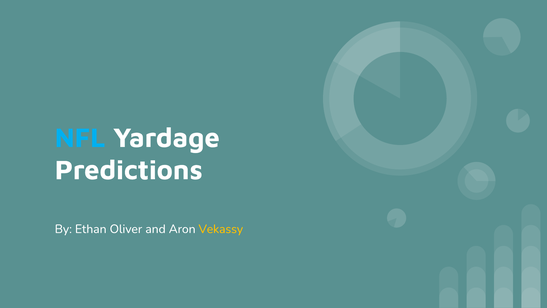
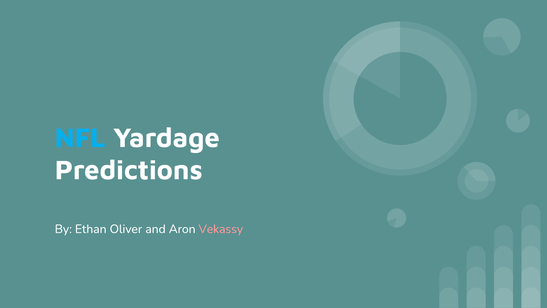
Vekassy colour: yellow -> pink
